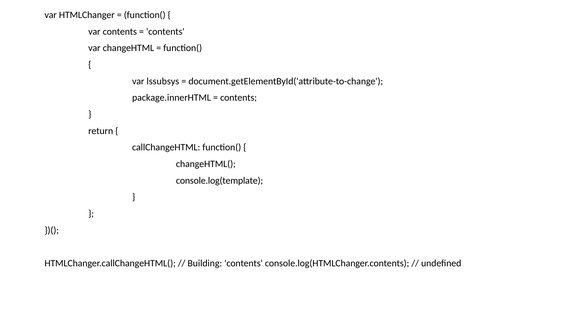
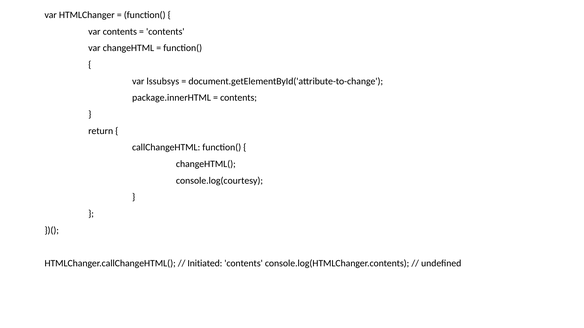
console.log(template: console.log(template -> console.log(courtesy
Building: Building -> Initiated
